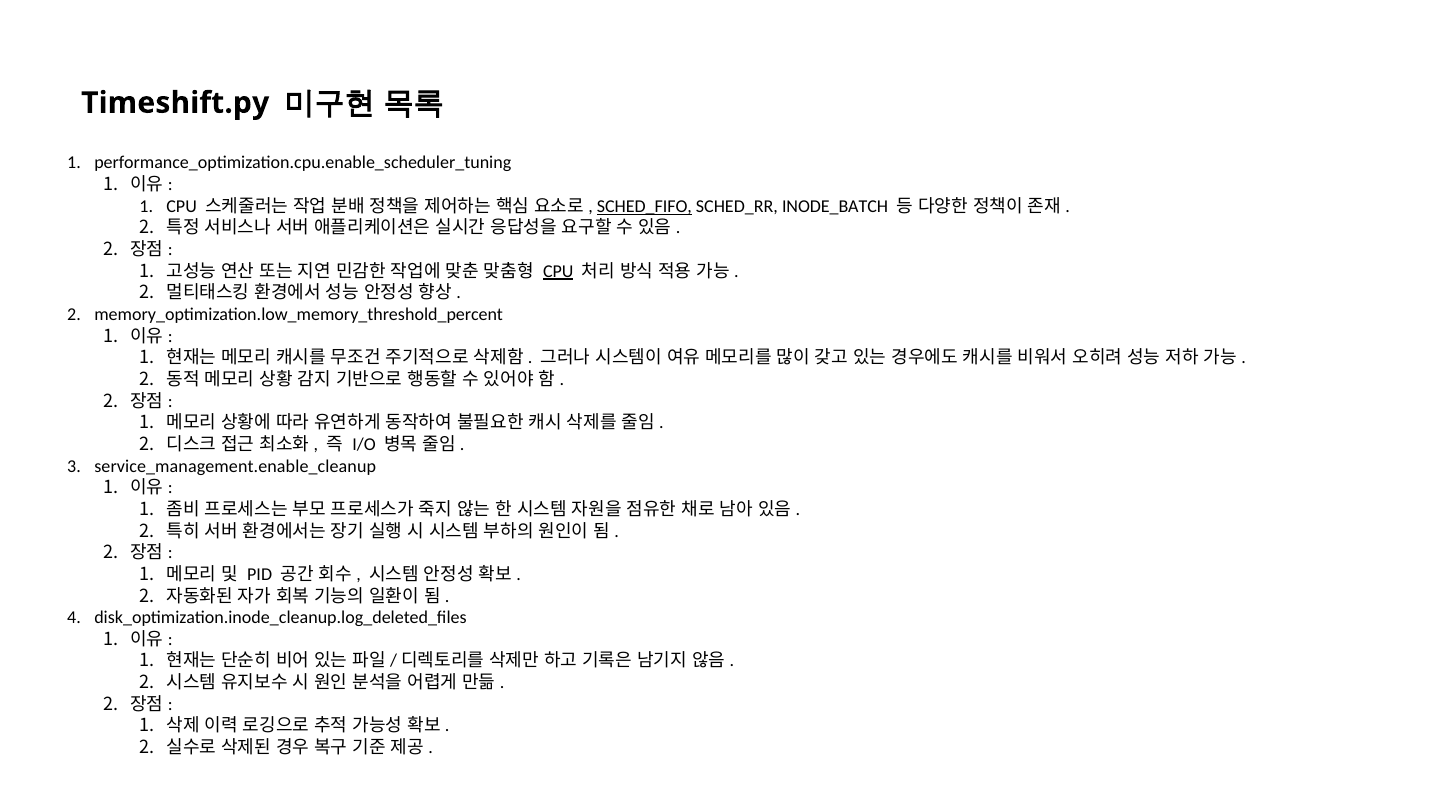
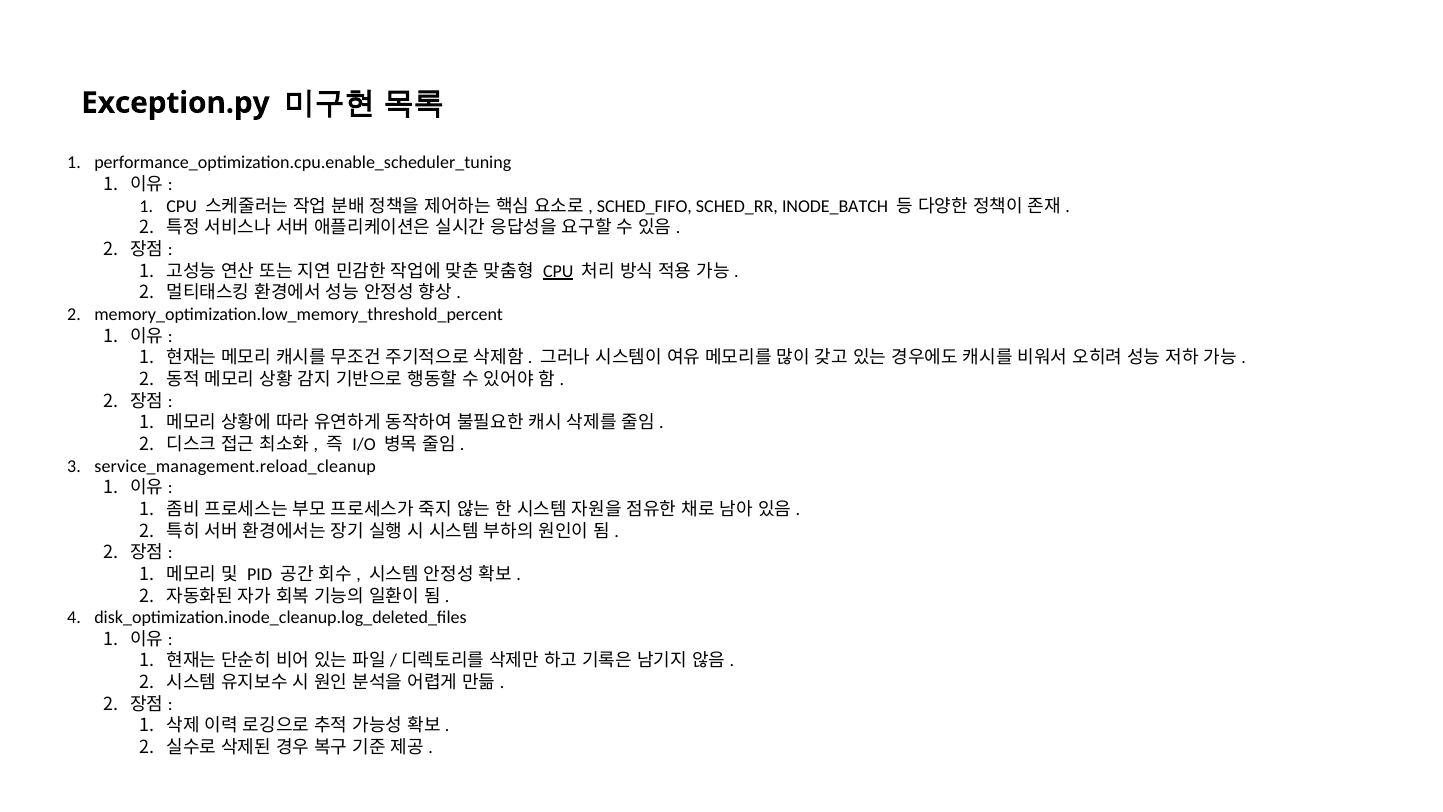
Timeshift.py: Timeshift.py -> Exception.py
SCHED_FIFO underline: present -> none
service_management.enable_cleanup: service_management.enable_cleanup -> service_management.reload_cleanup
